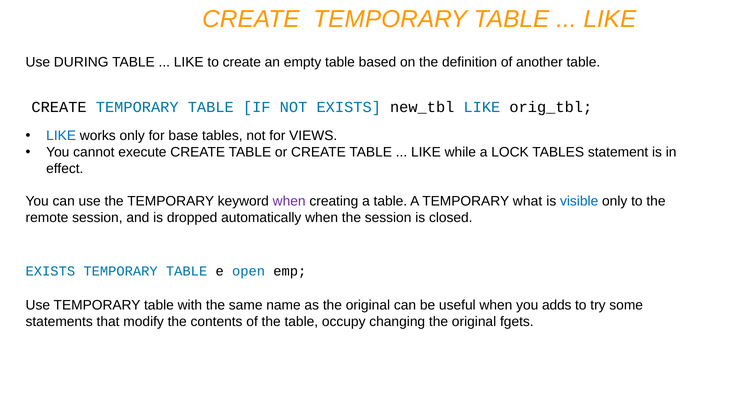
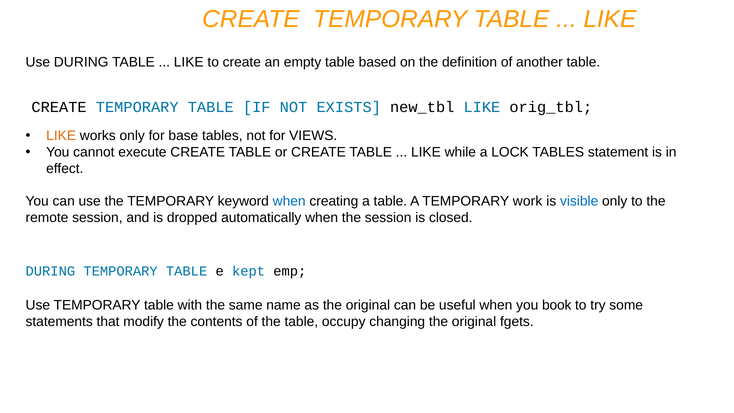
LIKE at (61, 136) colour: blue -> orange
when at (289, 201) colour: purple -> blue
what: what -> work
EXISTS at (50, 271): EXISTS -> DURING
open: open -> kept
adds: adds -> book
